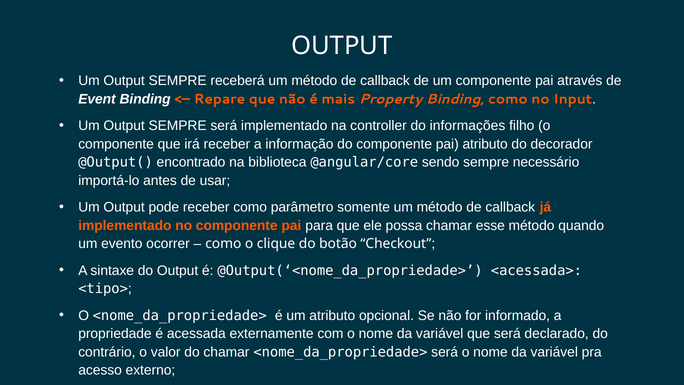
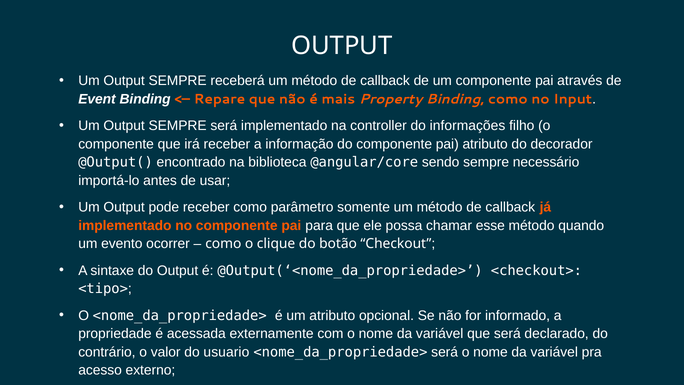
<acessada>: <acessada> -> <checkout>
do chamar: chamar -> usuario
